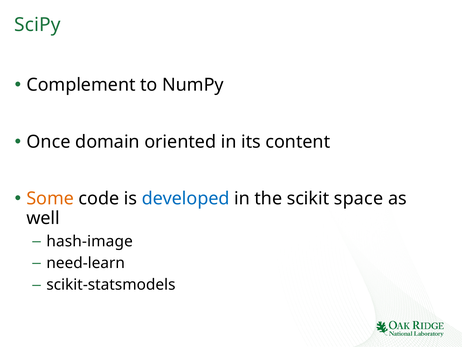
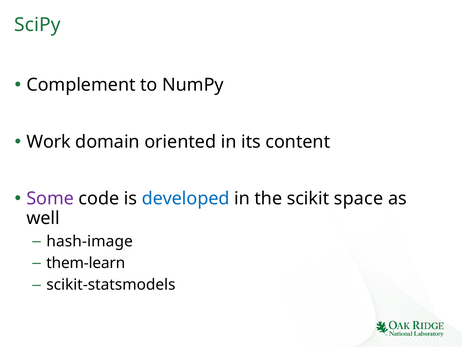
Once: Once -> Work
Some colour: orange -> purple
need-learn: need-learn -> them-learn
